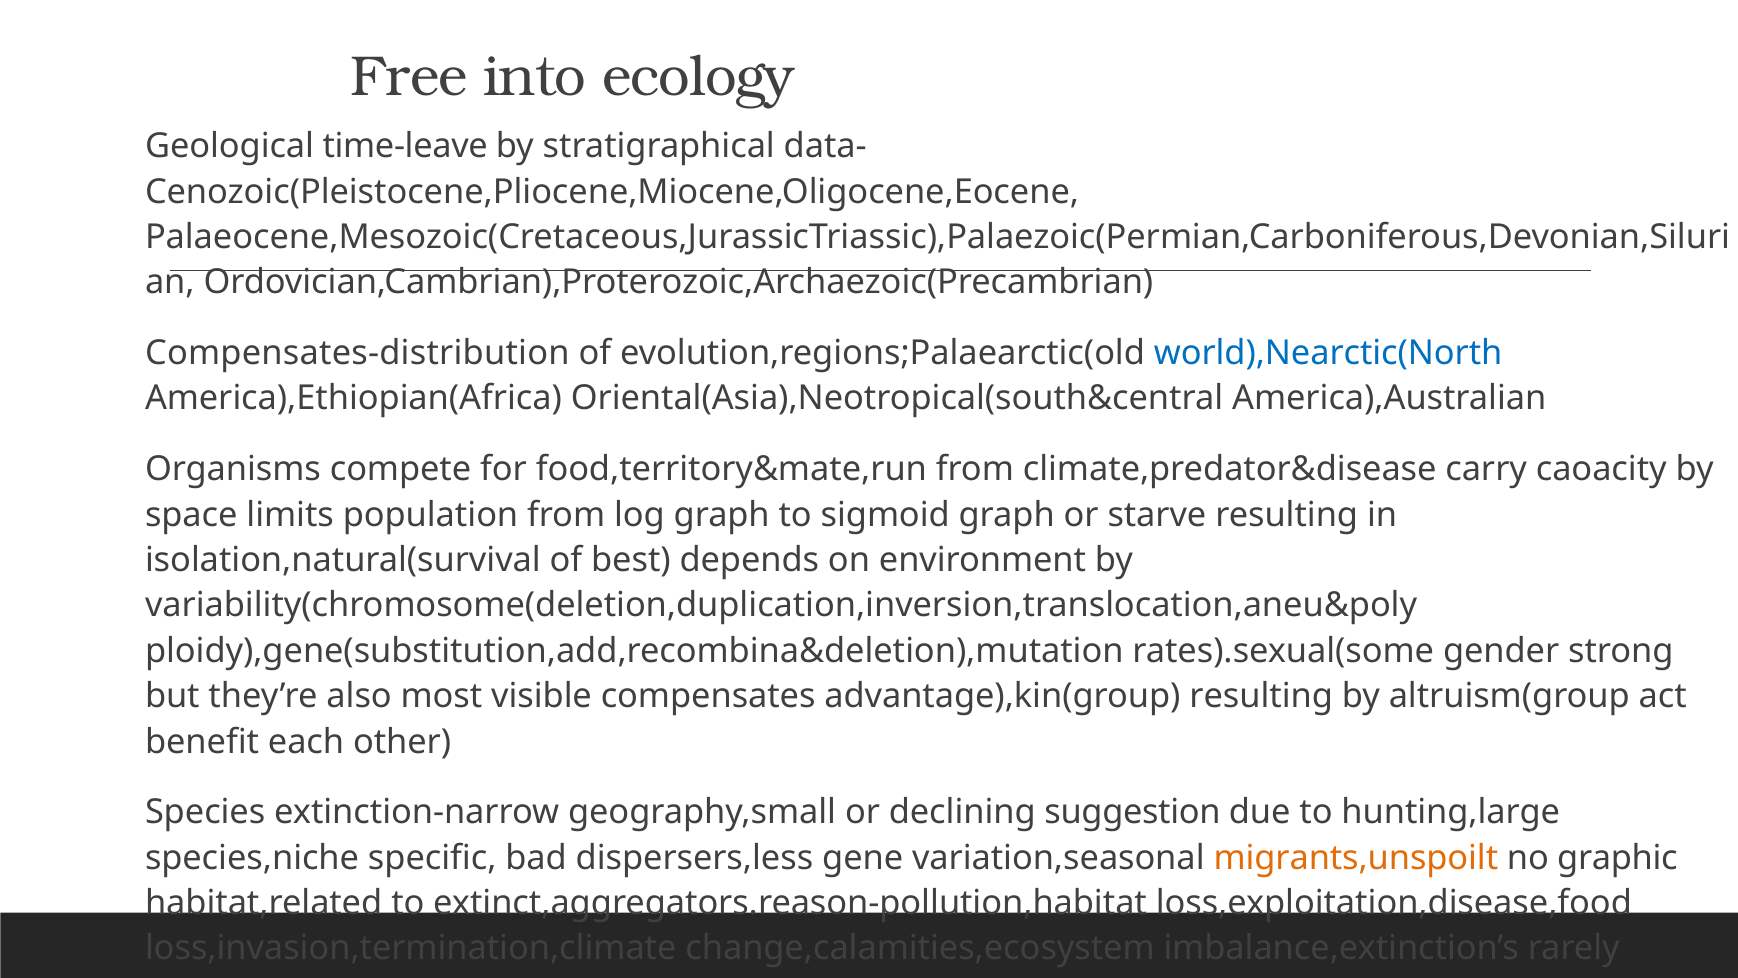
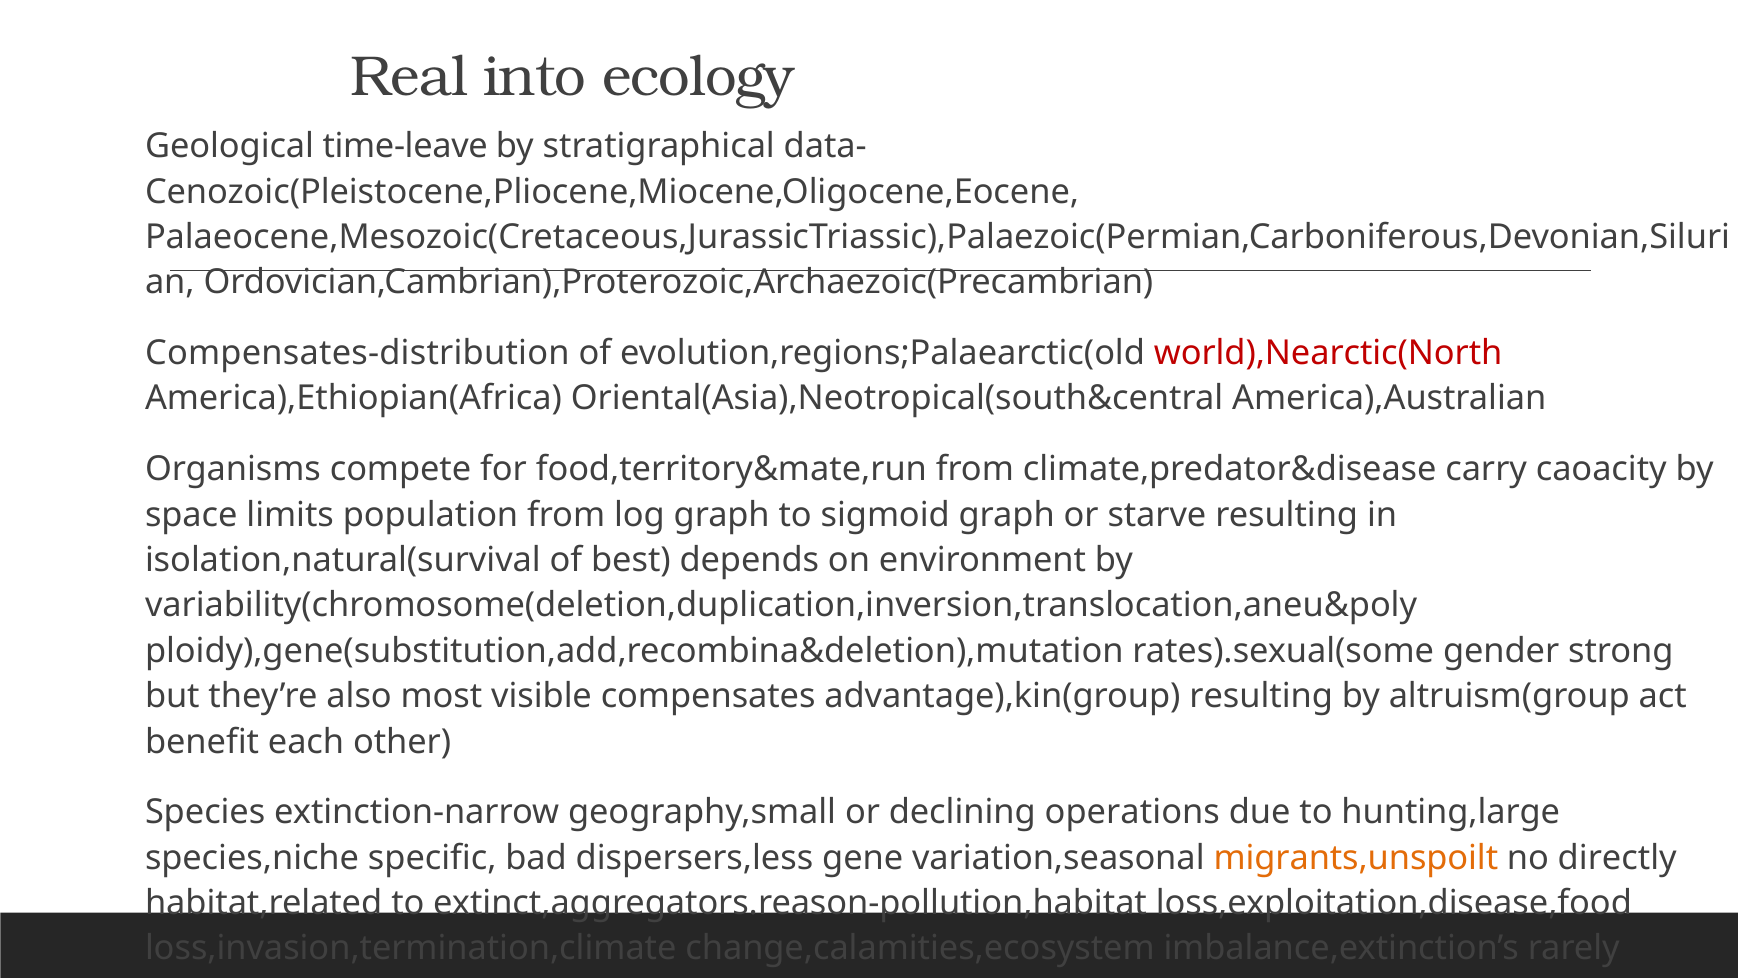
Free: Free -> Real
world),Nearctic(North colour: blue -> red
suggestion: suggestion -> operations
graphic: graphic -> directly
